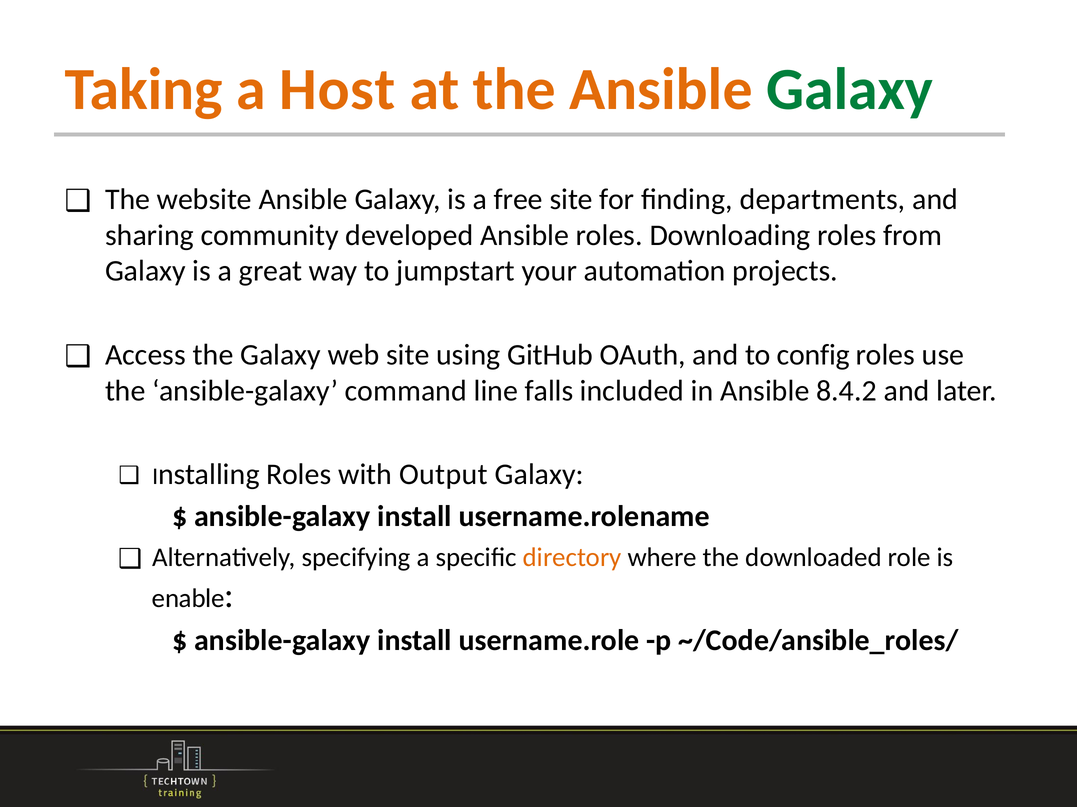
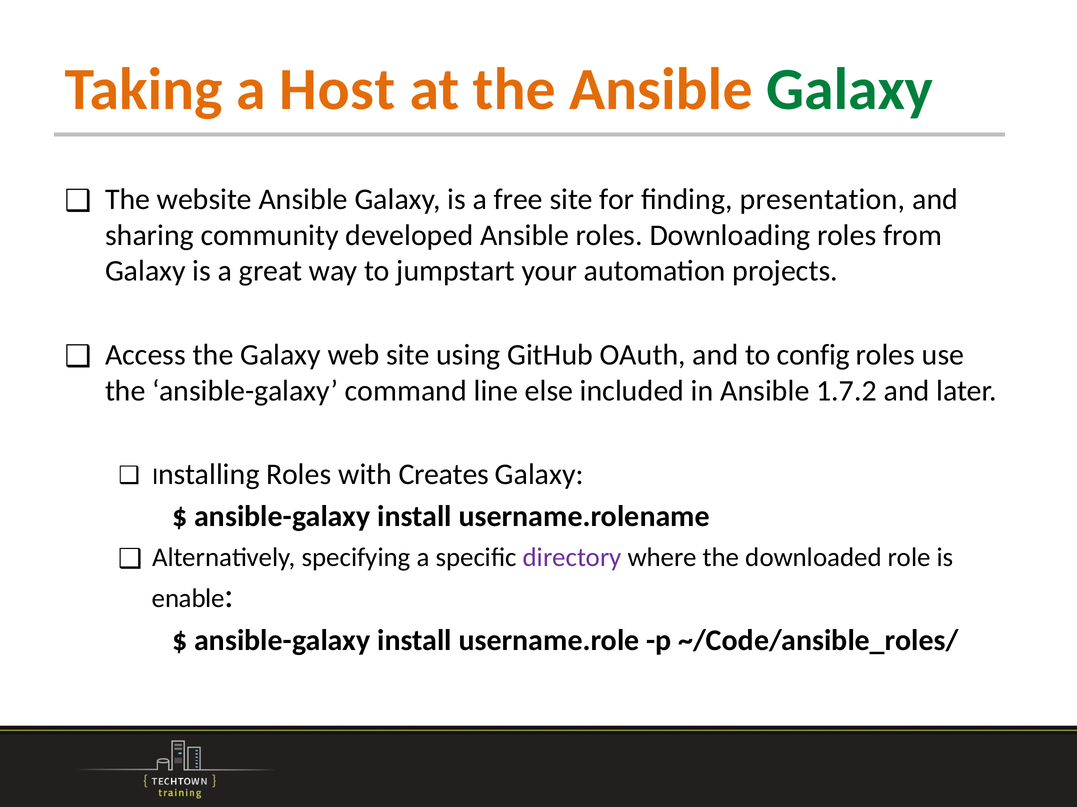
departments: departments -> presentation
falls: falls -> else
8.4.2: 8.4.2 -> 1.7.2
Output: Output -> Creates
directory colour: orange -> purple
